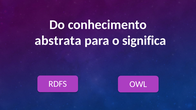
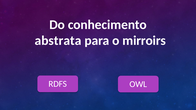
significa: significa -> mirroirs
